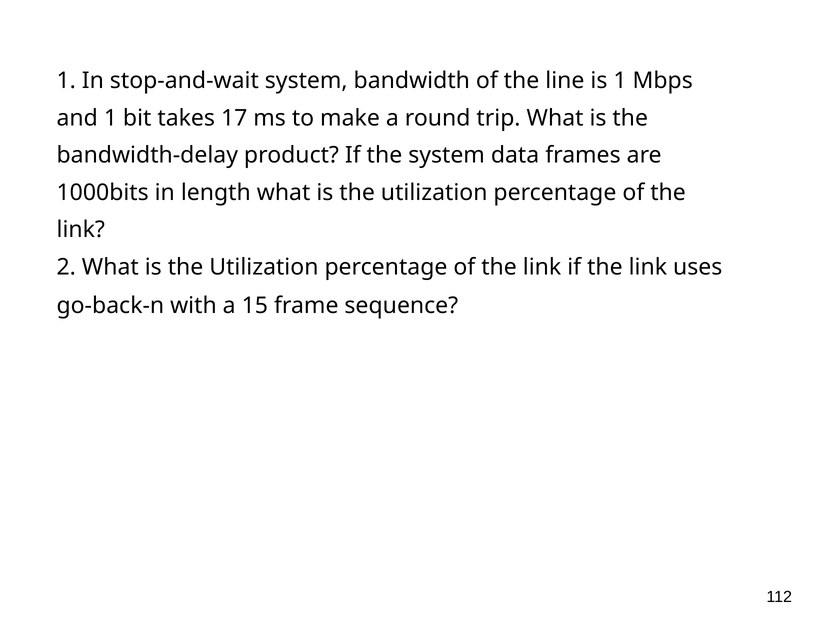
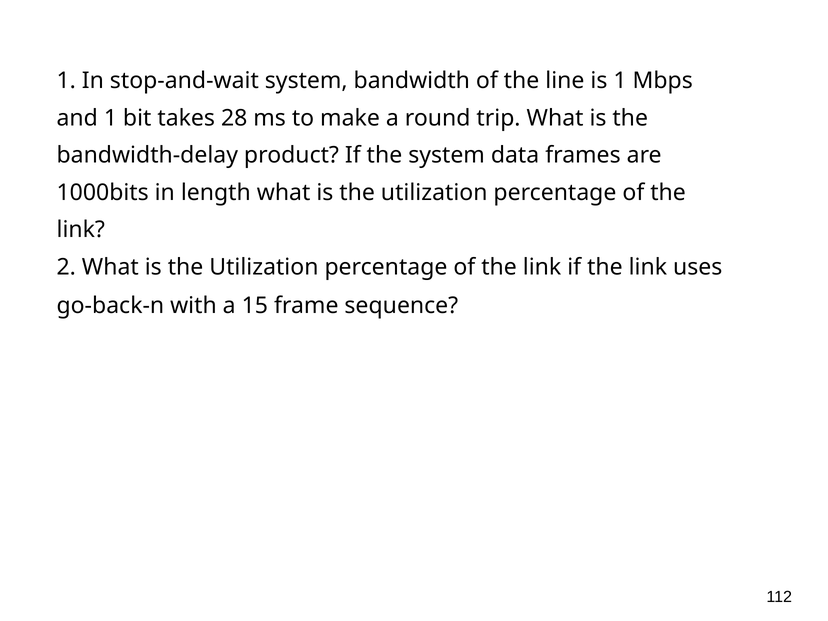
17: 17 -> 28
